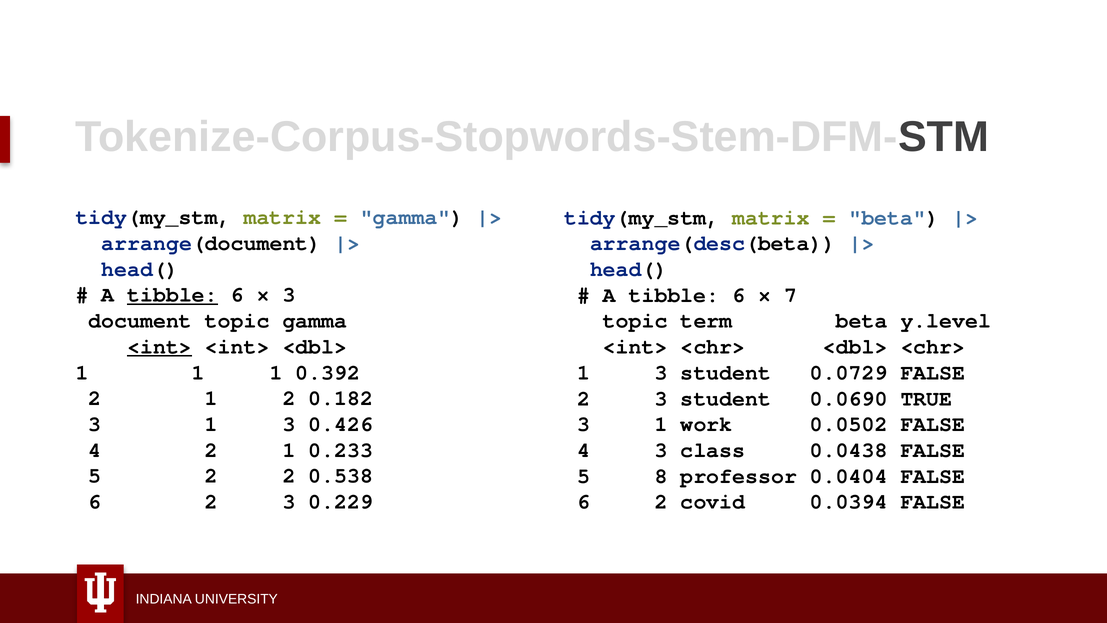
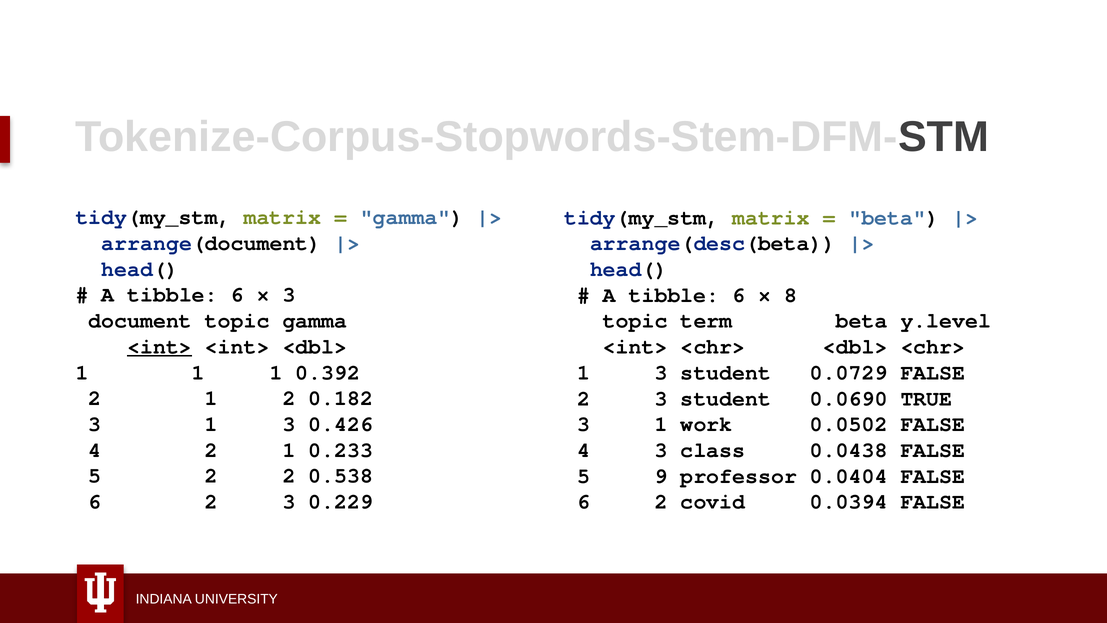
tibble at (173, 295) underline: present -> none
7: 7 -> 8
8: 8 -> 9
